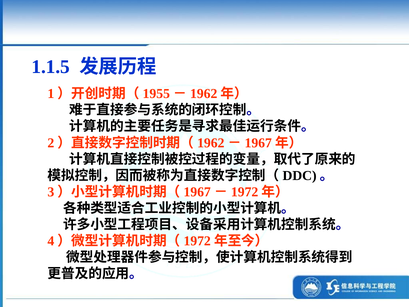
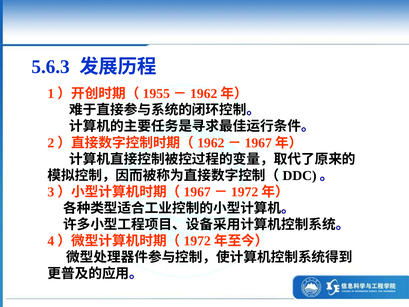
1.1.5: 1.1.5 -> 5.6.3
